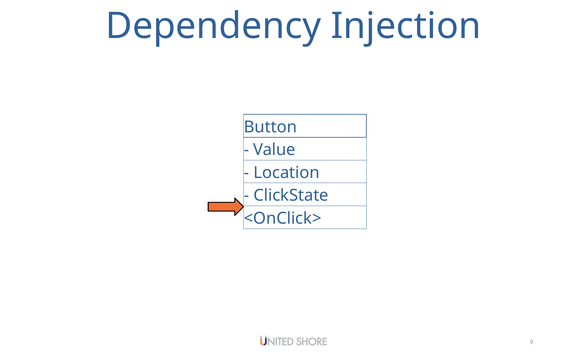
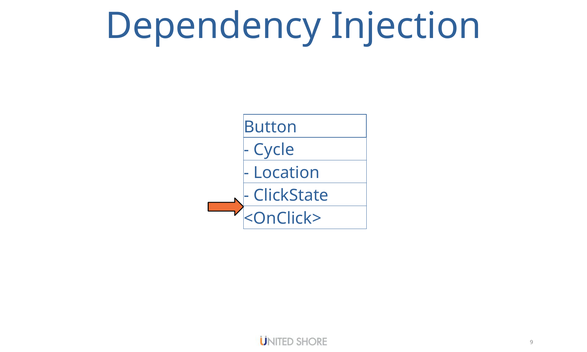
Value: Value -> Cycle
